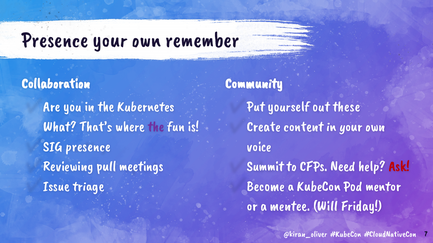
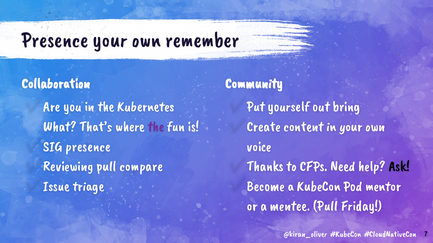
these: these -> bring
meetings: meetings -> compare
Summit: Summit -> Thanks
Ask colour: red -> black
mentee Will: Will -> Pull
